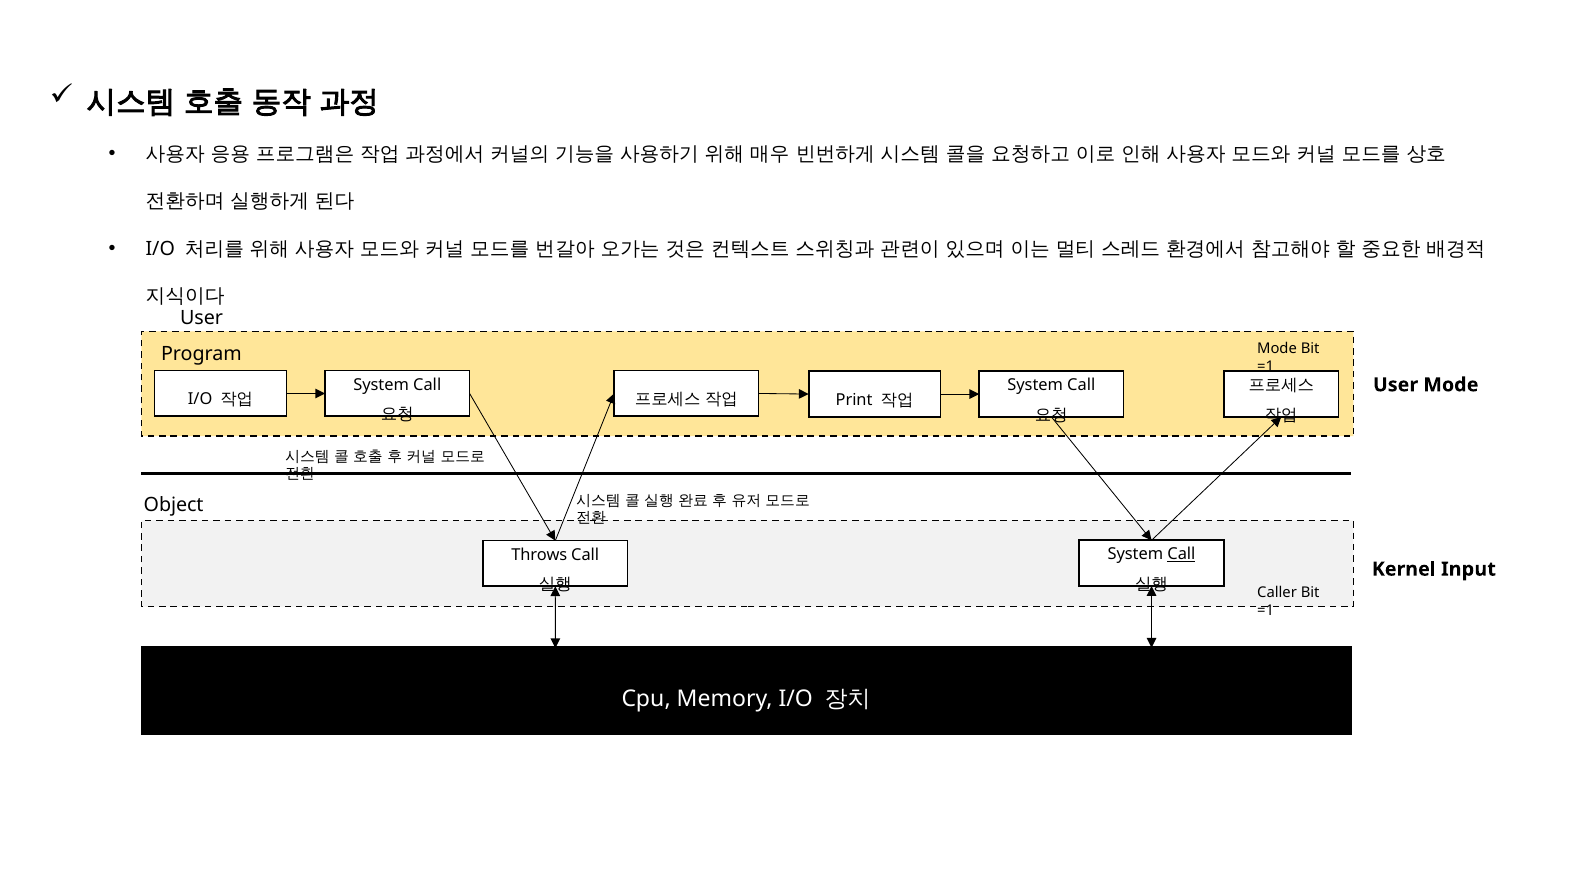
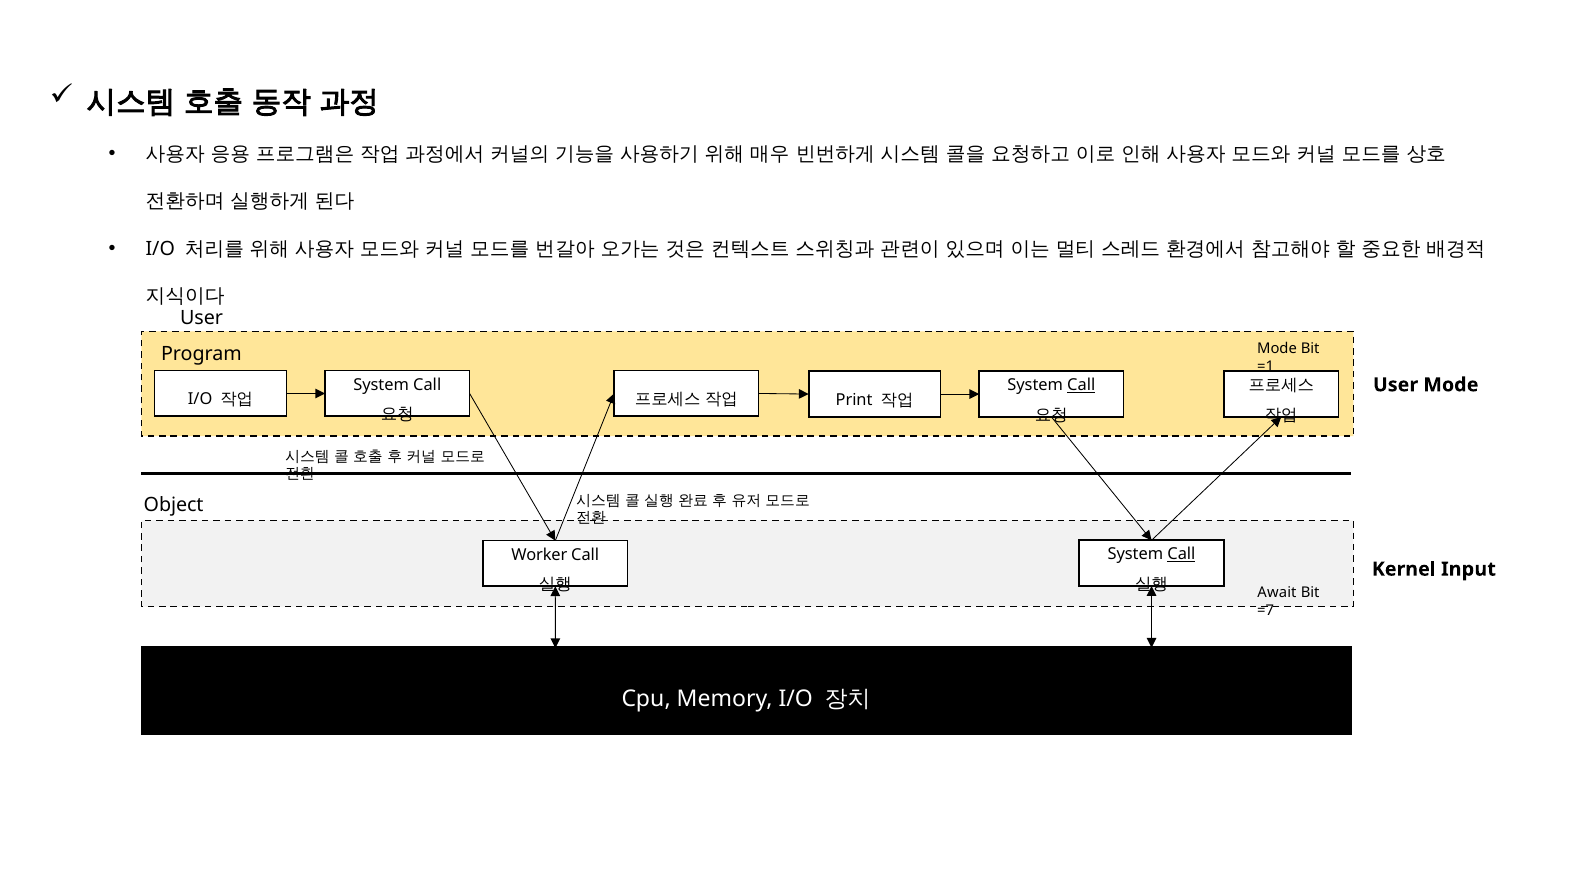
Call at (1081, 385) underline: none -> present
Throws: Throws -> Worker
Caller: Caller -> Await
=1 at (1266, 610): =1 -> =7
